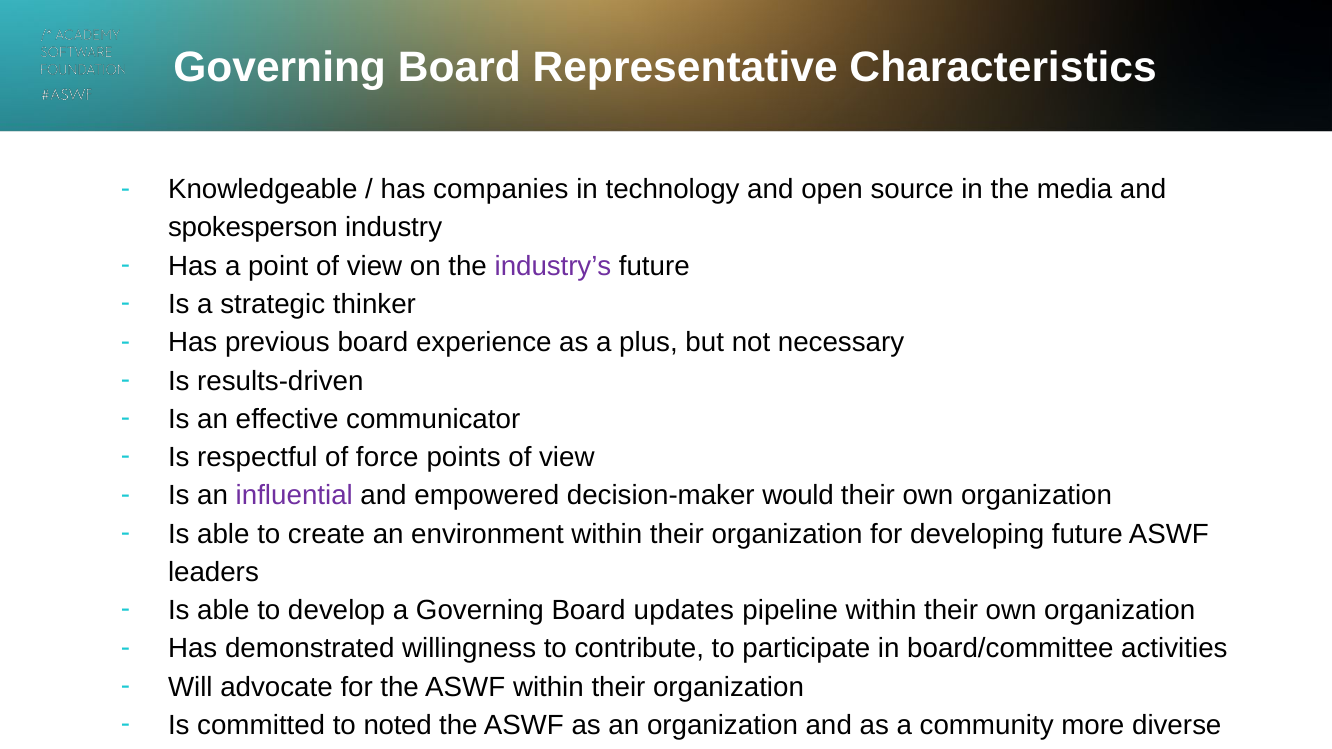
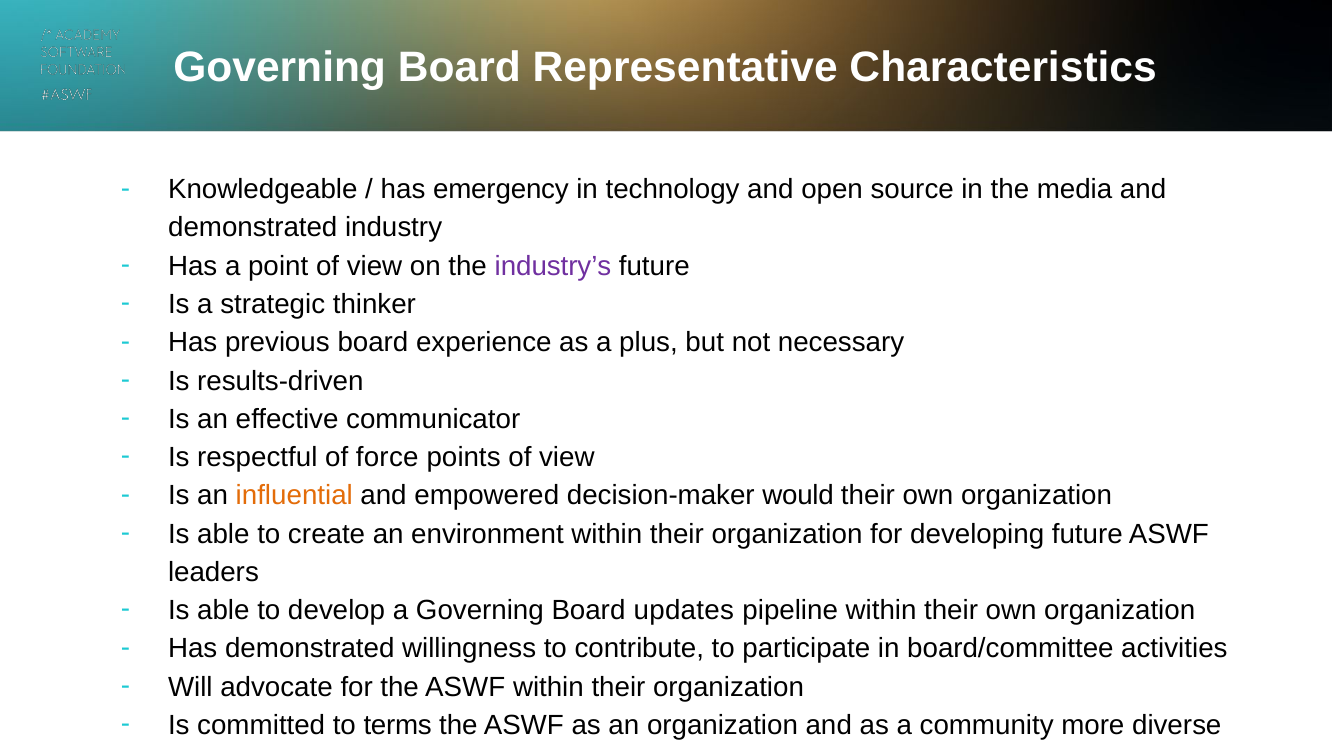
companies: companies -> emergency
spokesperson at (253, 228): spokesperson -> demonstrated
influential colour: purple -> orange
noted: noted -> terms
